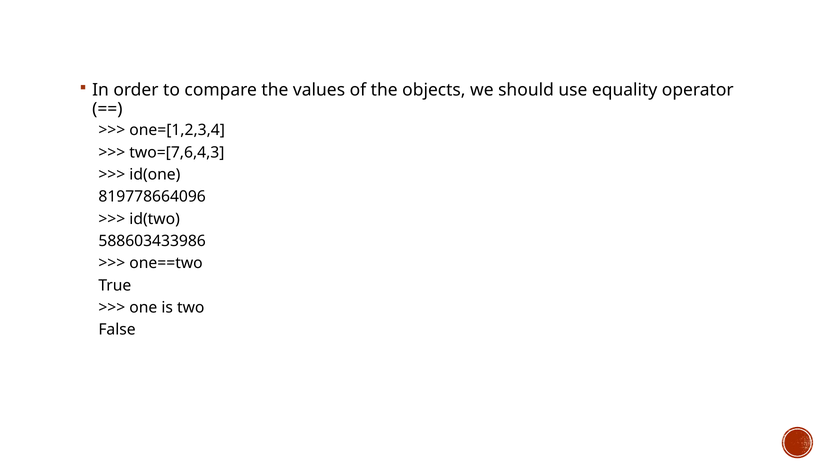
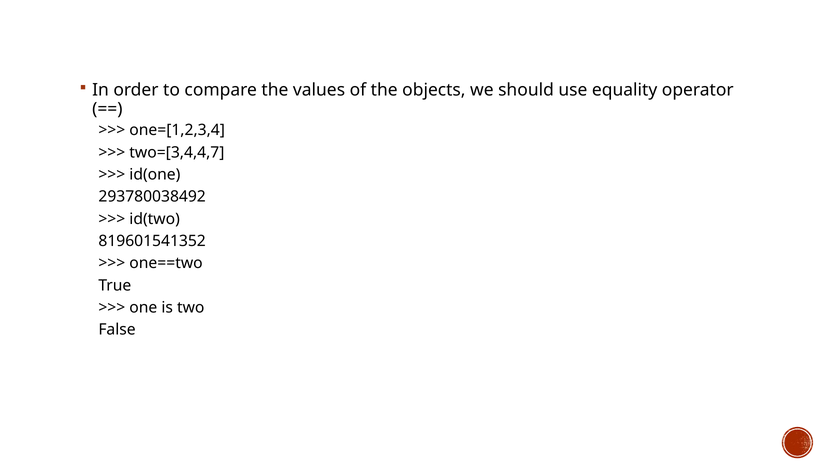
two=[7,6,4,3: two=[7,6,4,3 -> two=[3,4,4,7
819778664096: 819778664096 -> 293780038492
588603433986: 588603433986 -> 819601541352
